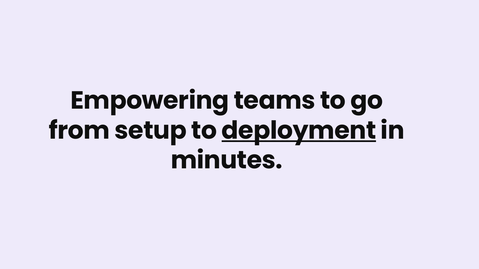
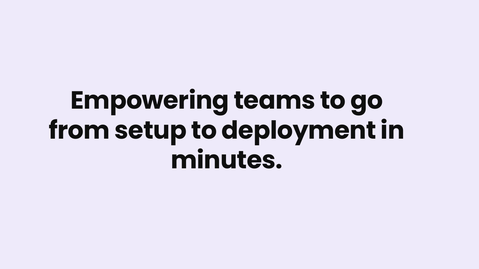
deployment underline: present -> none
